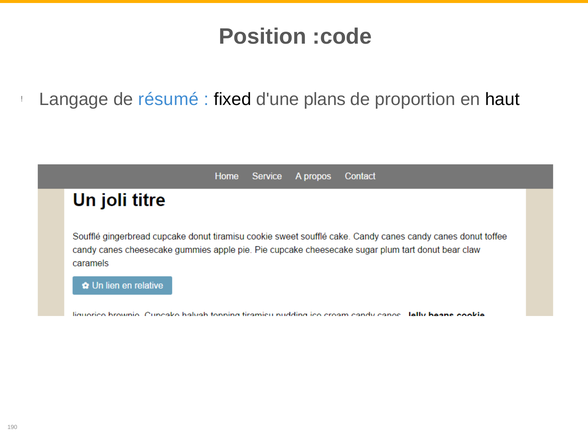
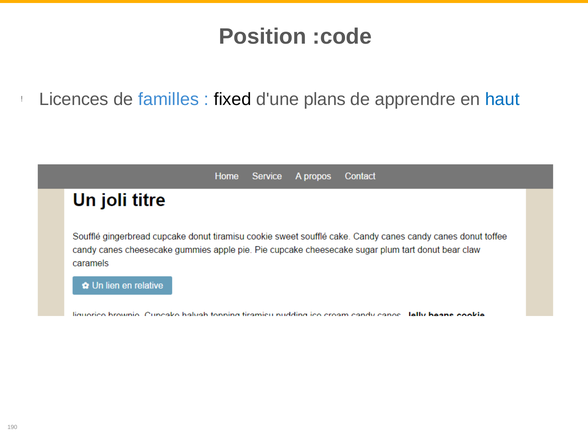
Langage: Langage -> Licences
résumé: résumé -> familles
proportion: proportion -> apprendre
haut colour: black -> blue
